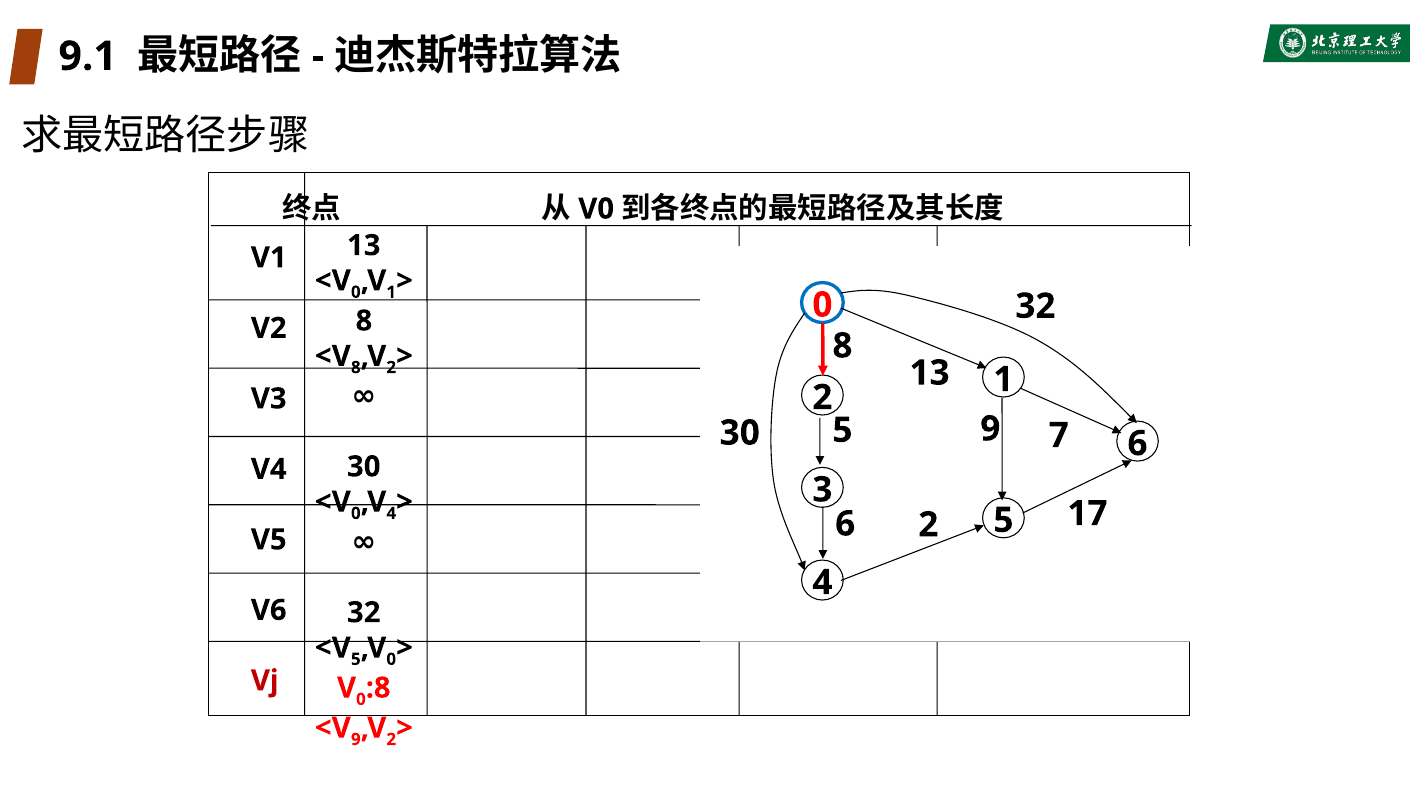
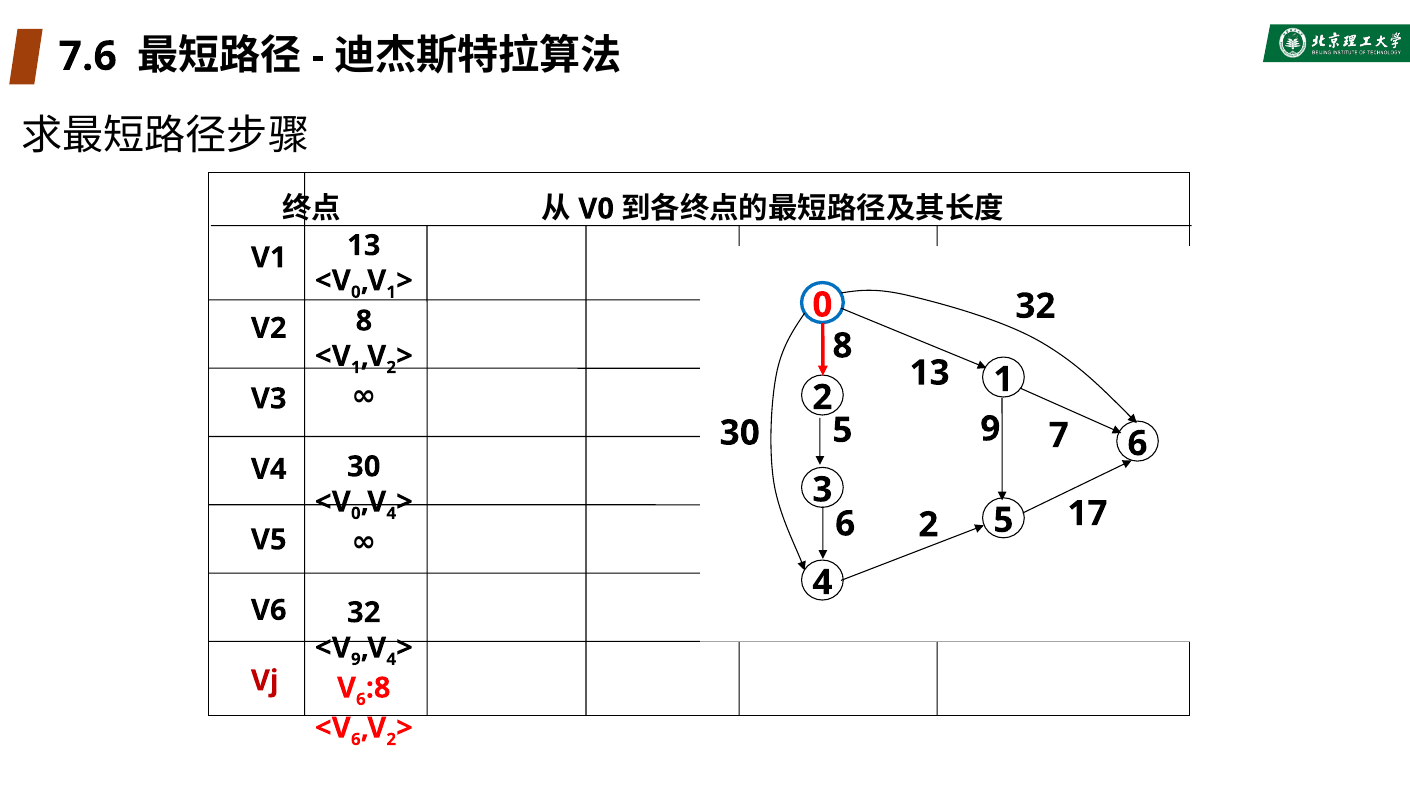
9.1: 9.1 -> 7.6
8 at (356, 368): 8 -> 1
5 at (356, 659): 5 -> 9
0 at (391, 659): 0 -> 4
0 at (361, 699): 0 -> 6
9 at (356, 740): 9 -> 6
